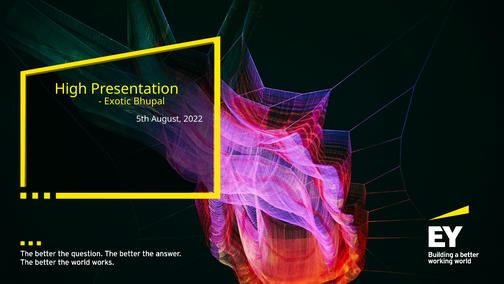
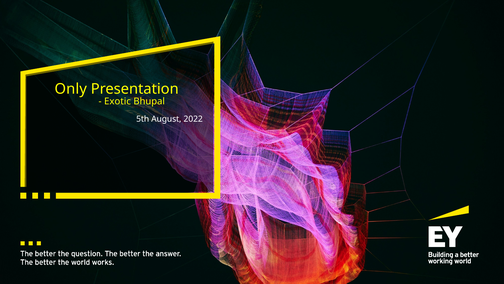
High: High -> Only
